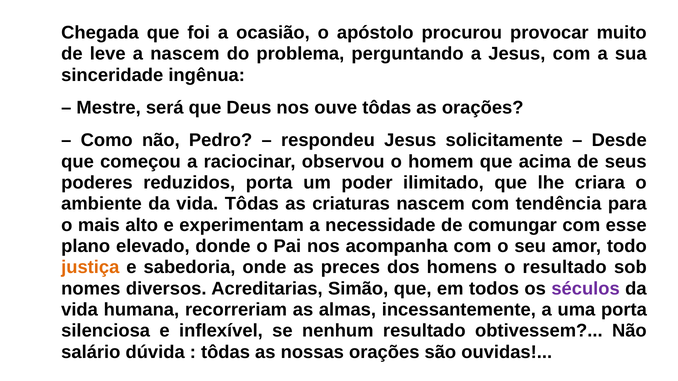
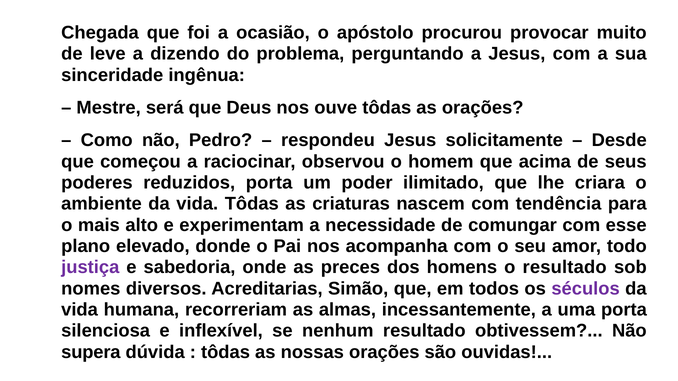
a nascem: nascem -> dizendo
justiça colour: orange -> purple
salário: salário -> supera
